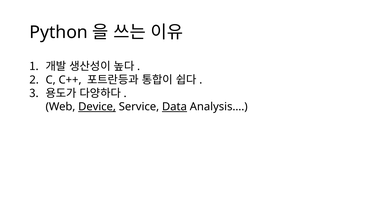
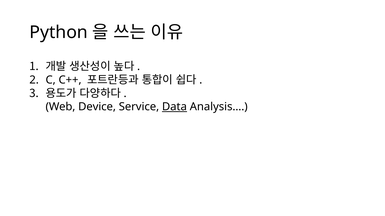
Device underline: present -> none
